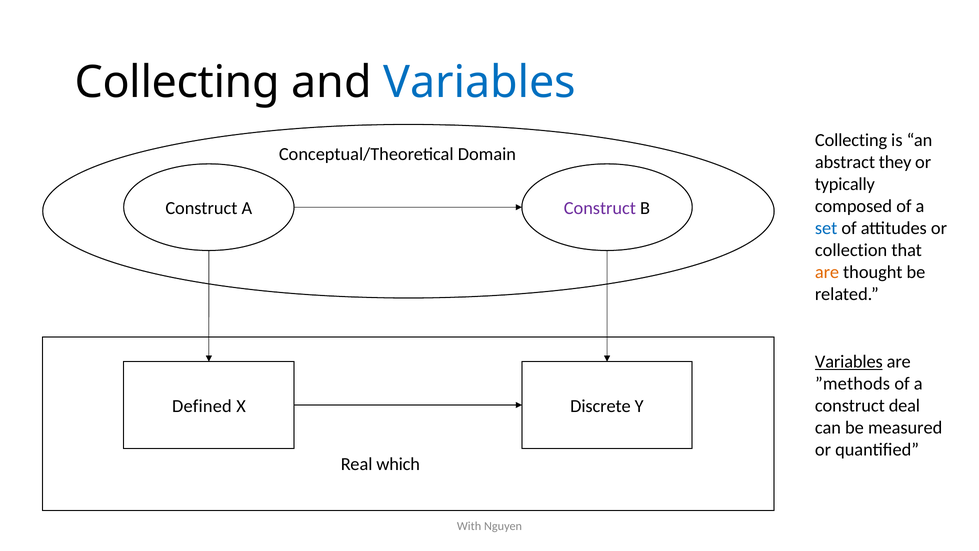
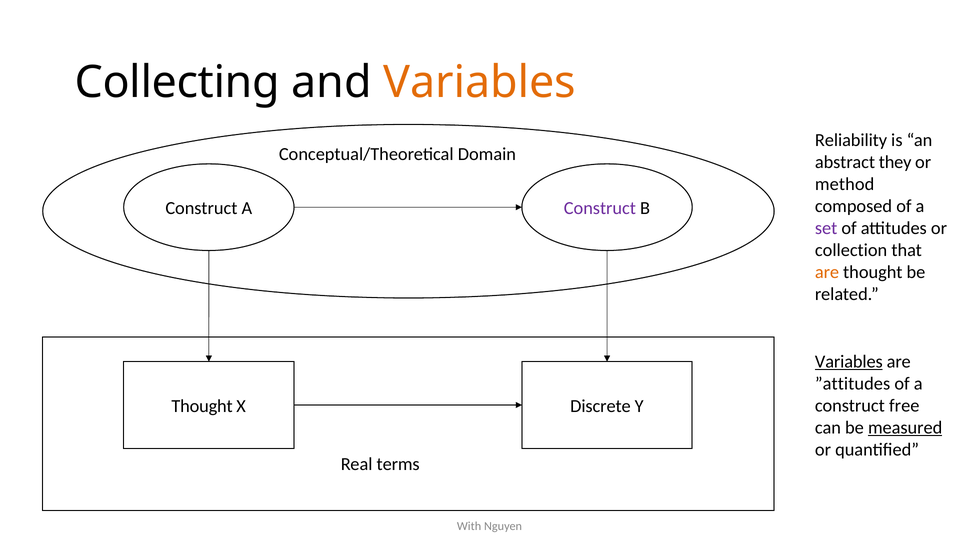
Variables at (480, 82) colour: blue -> orange
Collecting at (851, 140): Collecting -> Reliability
typically: typically -> method
set colour: blue -> purple
”methods: ”methods -> ”attitudes
deal: deal -> free
Defined at (202, 406): Defined -> Thought
measured underline: none -> present
which: which -> terms
